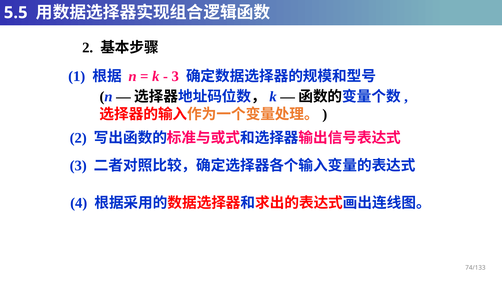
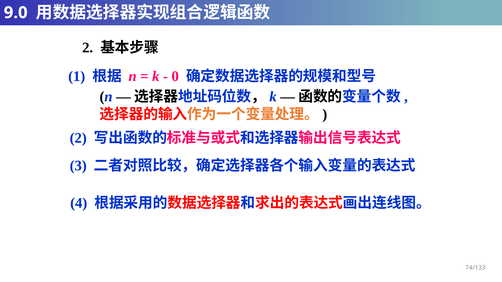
5.5: 5.5 -> 9.0
3 at (175, 76): 3 -> 0
